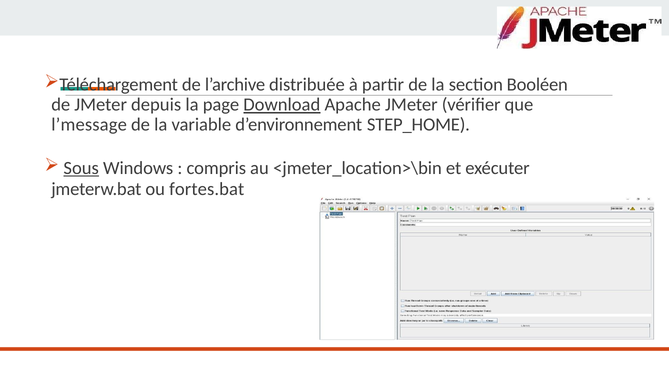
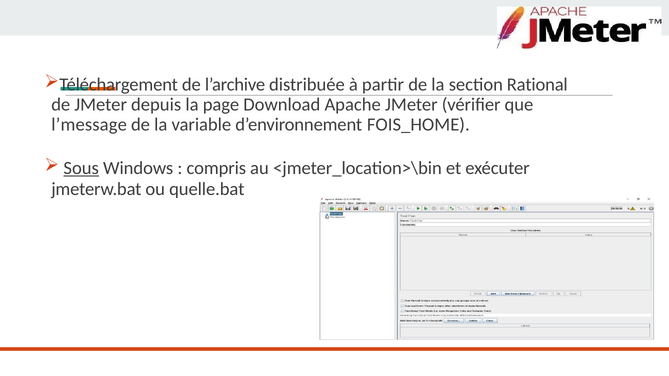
Booléen: Booléen -> Rational
Download underline: present -> none
STEP_HOME: STEP_HOME -> FOIS_HOME
fortes.bat: fortes.bat -> quelle.bat
